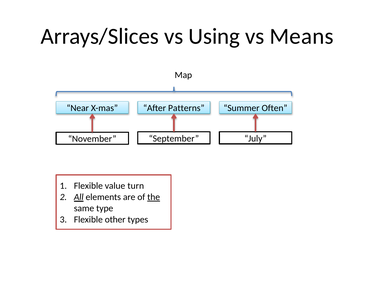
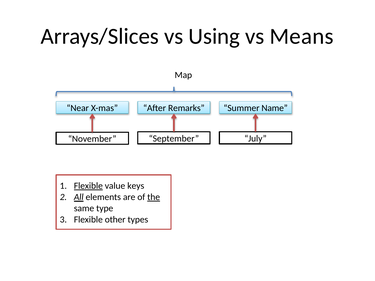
Patterns: Patterns -> Remarks
Often: Often -> Name
Flexible at (88, 186) underline: none -> present
turn: turn -> keys
